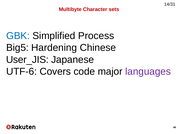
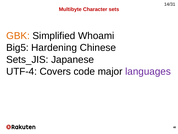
GBK colour: blue -> orange
Process: Process -> Whoami
User_JIS: User_JIS -> Sets_JIS
UTF-6: UTF-6 -> UTF-4
